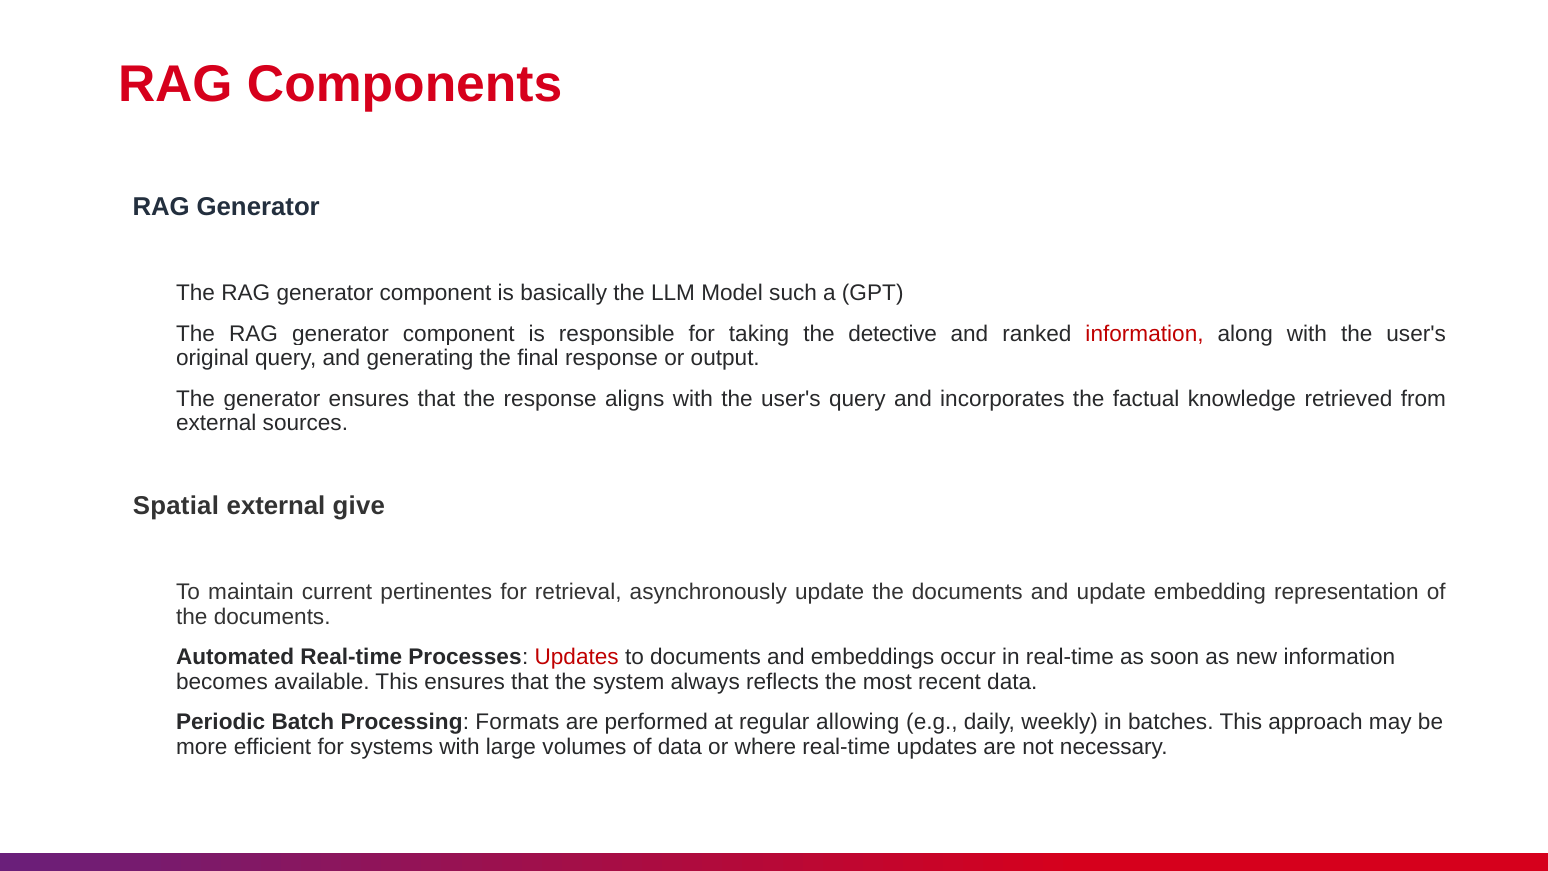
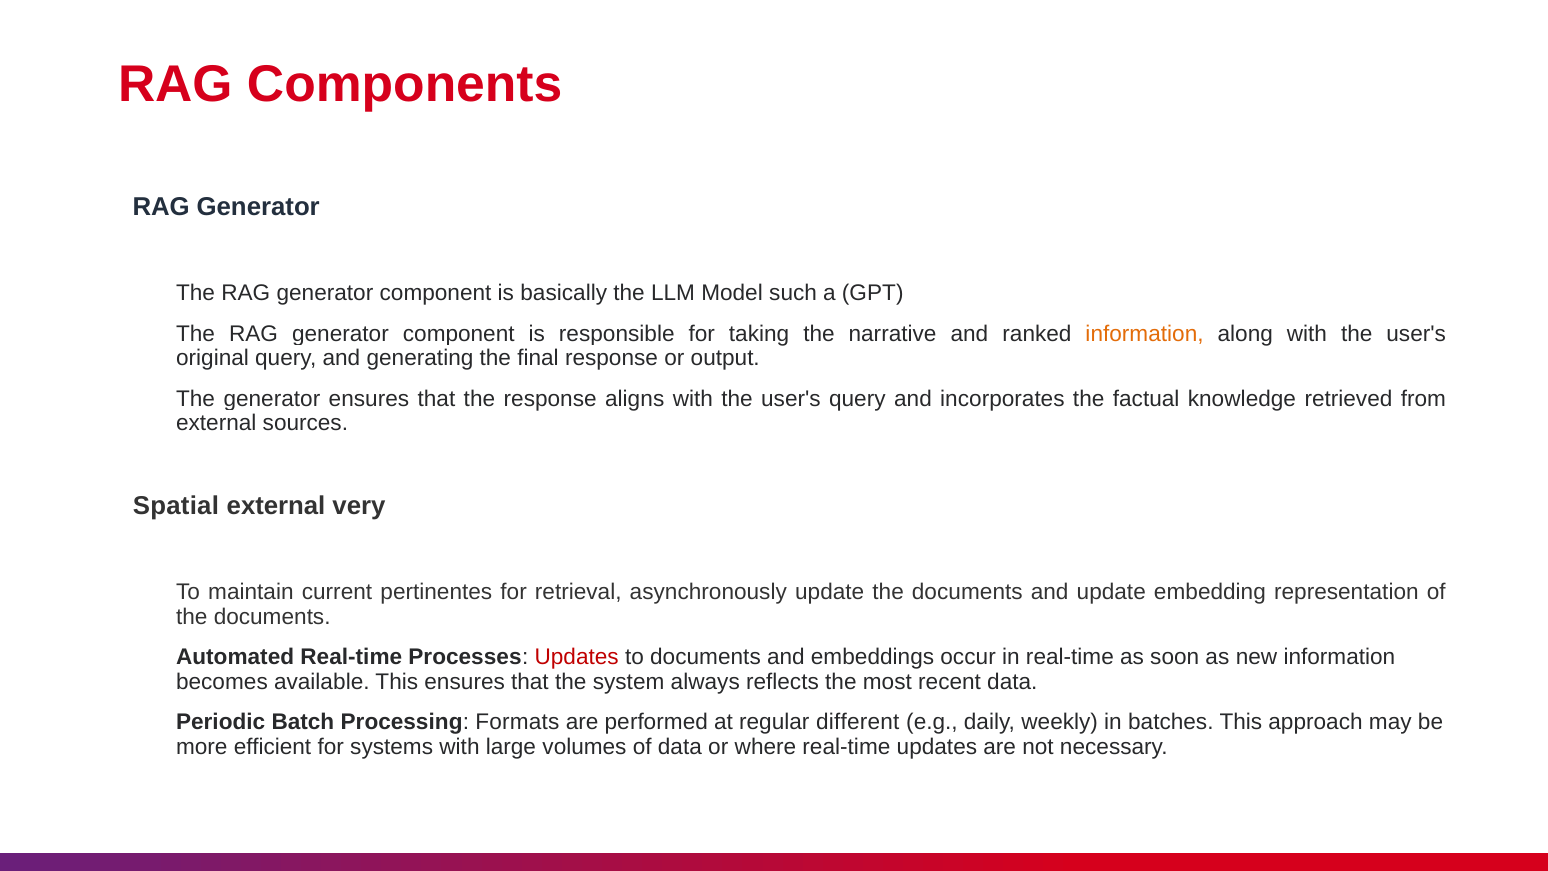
detective: detective -> narrative
information at (1145, 334) colour: red -> orange
give: give -> very
allowing: allowing -> different
